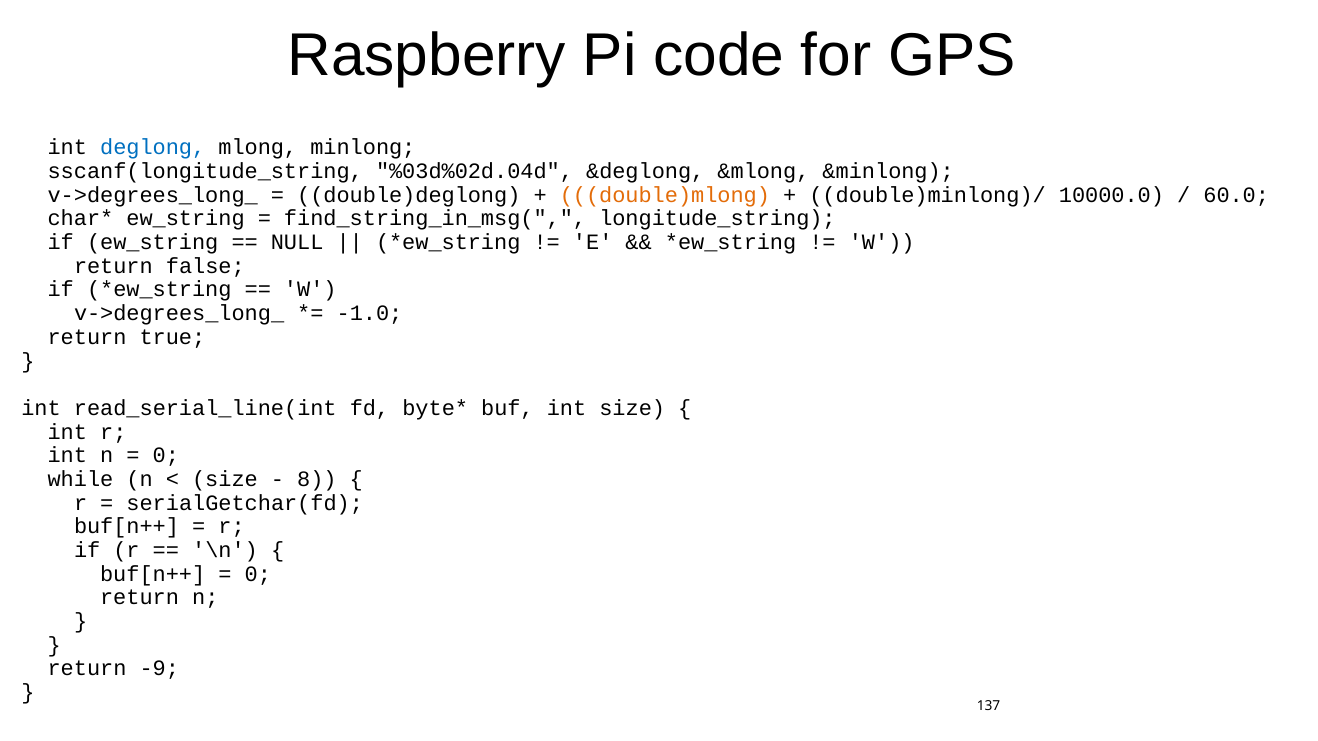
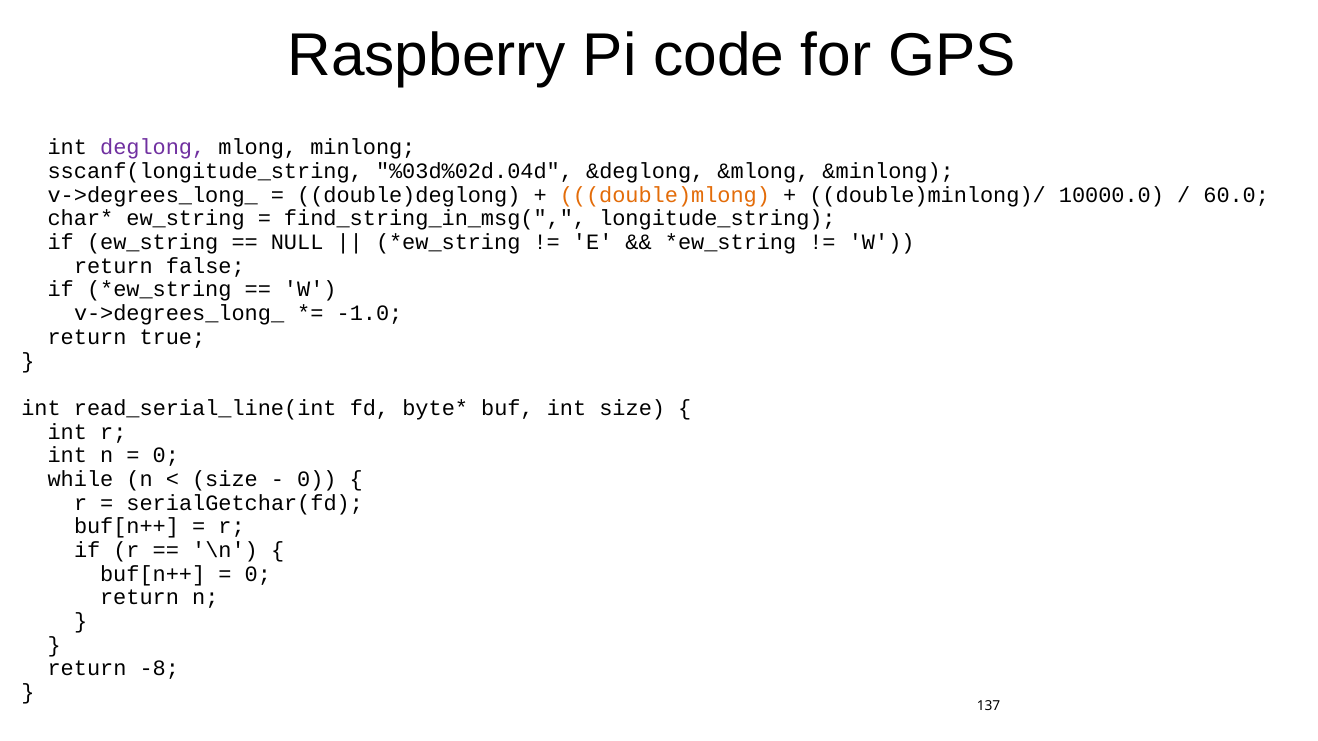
deglong colour: blue -> purple
8 at (317, 479): 8 -> 0
-9: -9 -> -8
